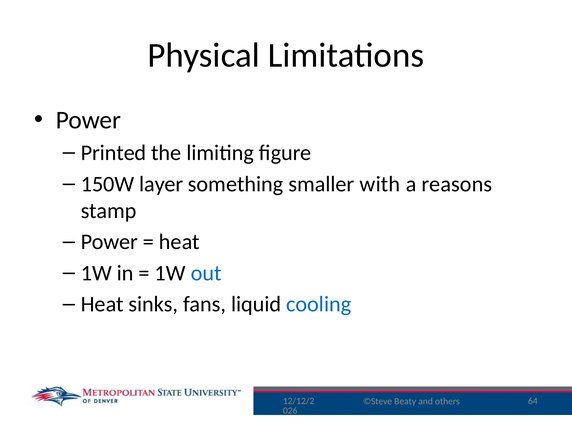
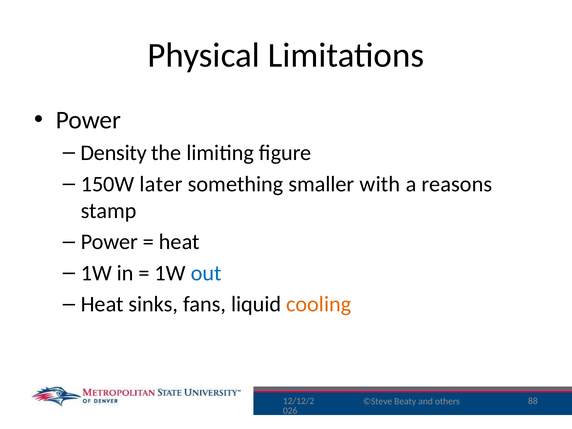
Printed: Printed -> Density
layer: layer -> later
cooling colour: blue -> orange
64: 64 -> 88
